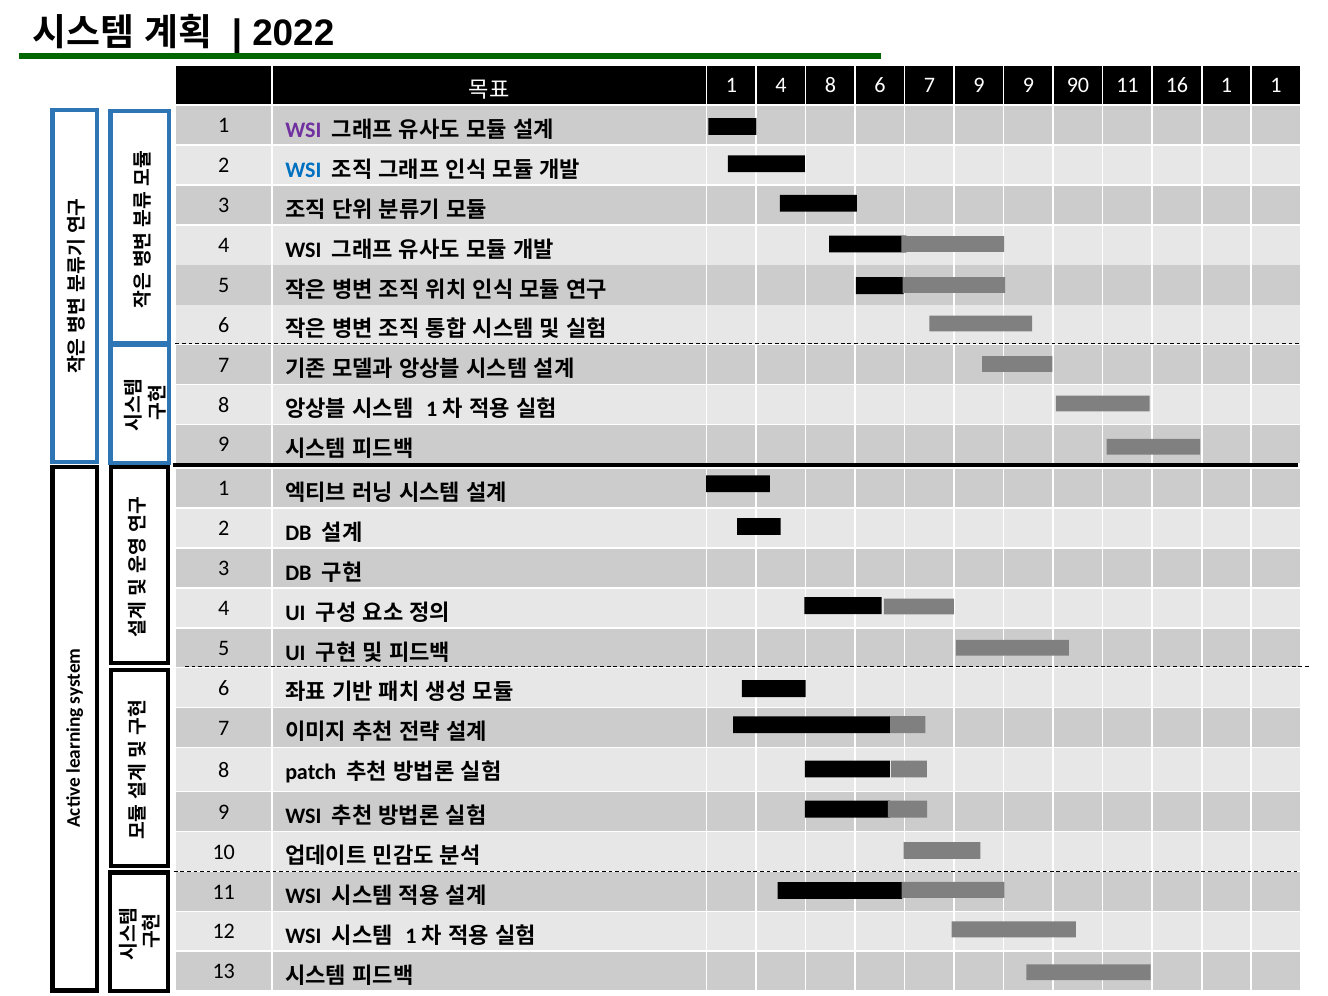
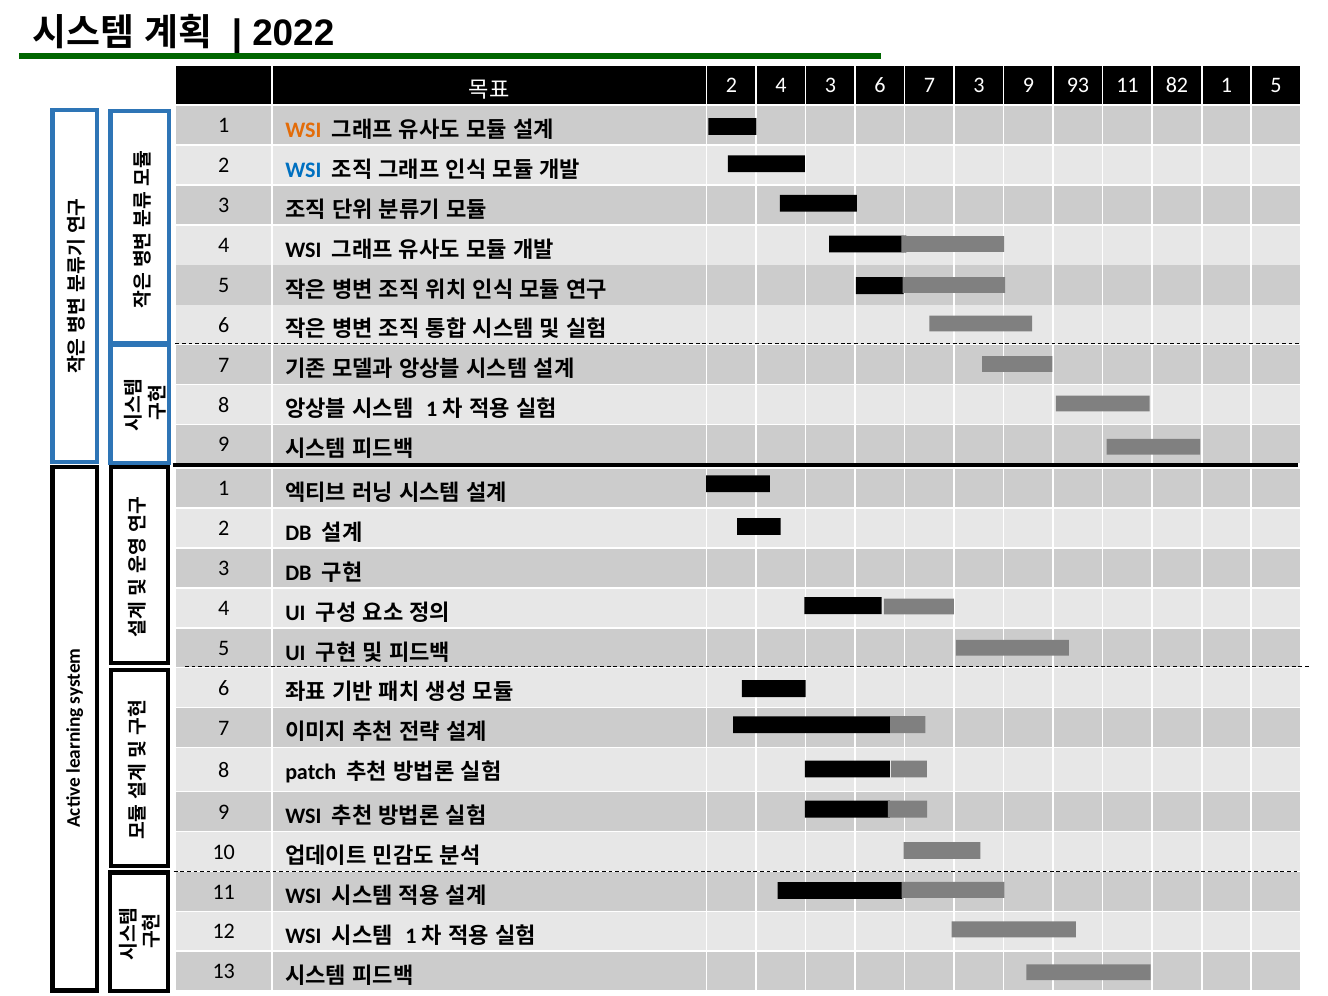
1 at (731, 86): 1 -> 2
4 8: 8 -> 3
7 9: 9 -> 3
90: 90 -> 93
16: 16 -> 82
1 at (1276, 86): 1 -> 5
WSI at (303, 130) colour: purple -> orange
